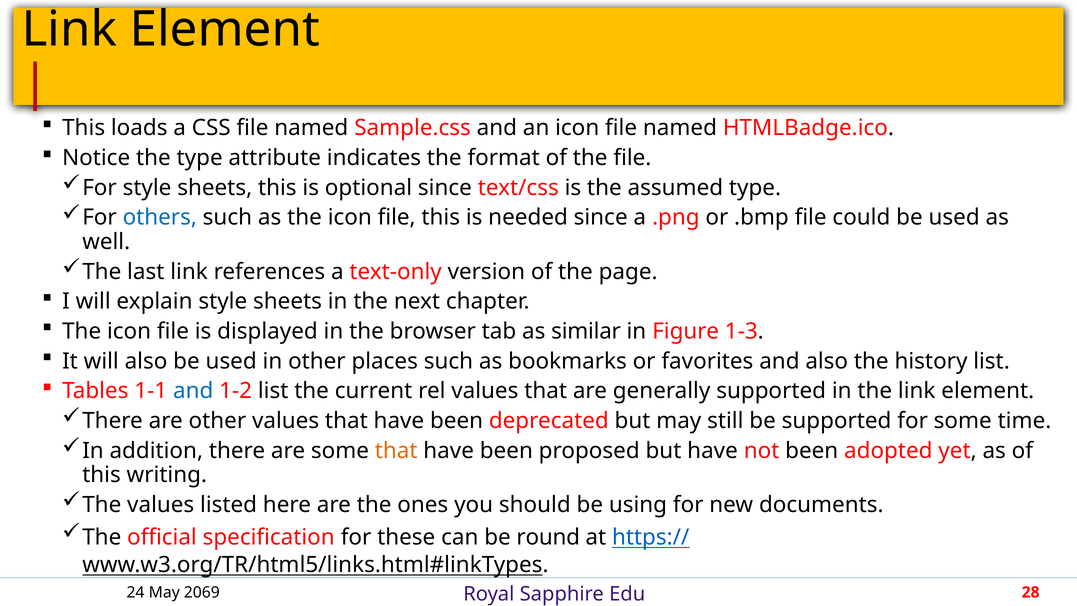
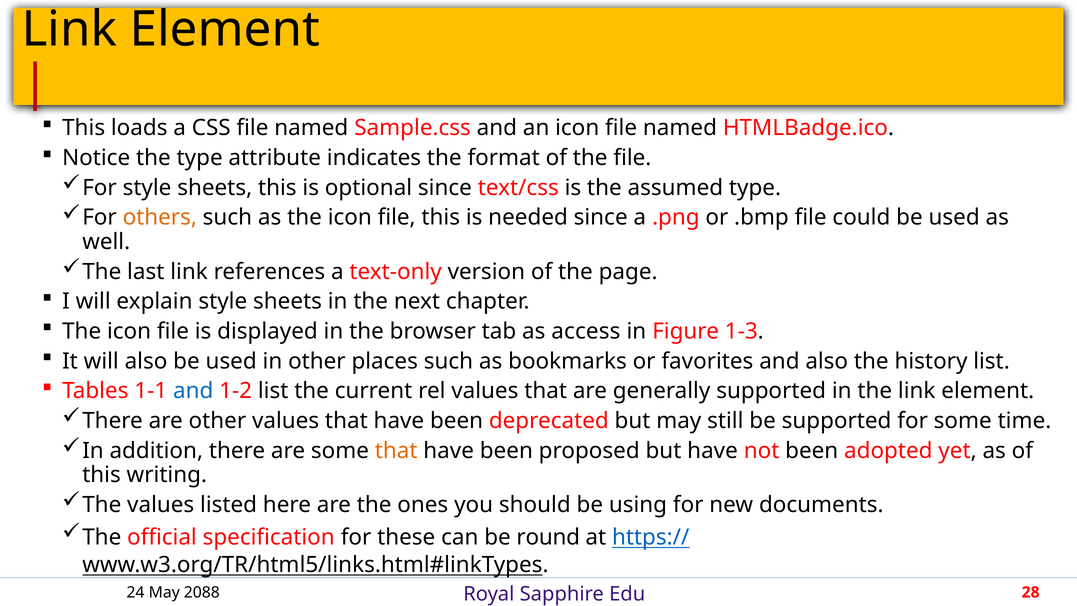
others colour: blue -> orange
similar: similar -> access
2069: 2069 -> 2088
